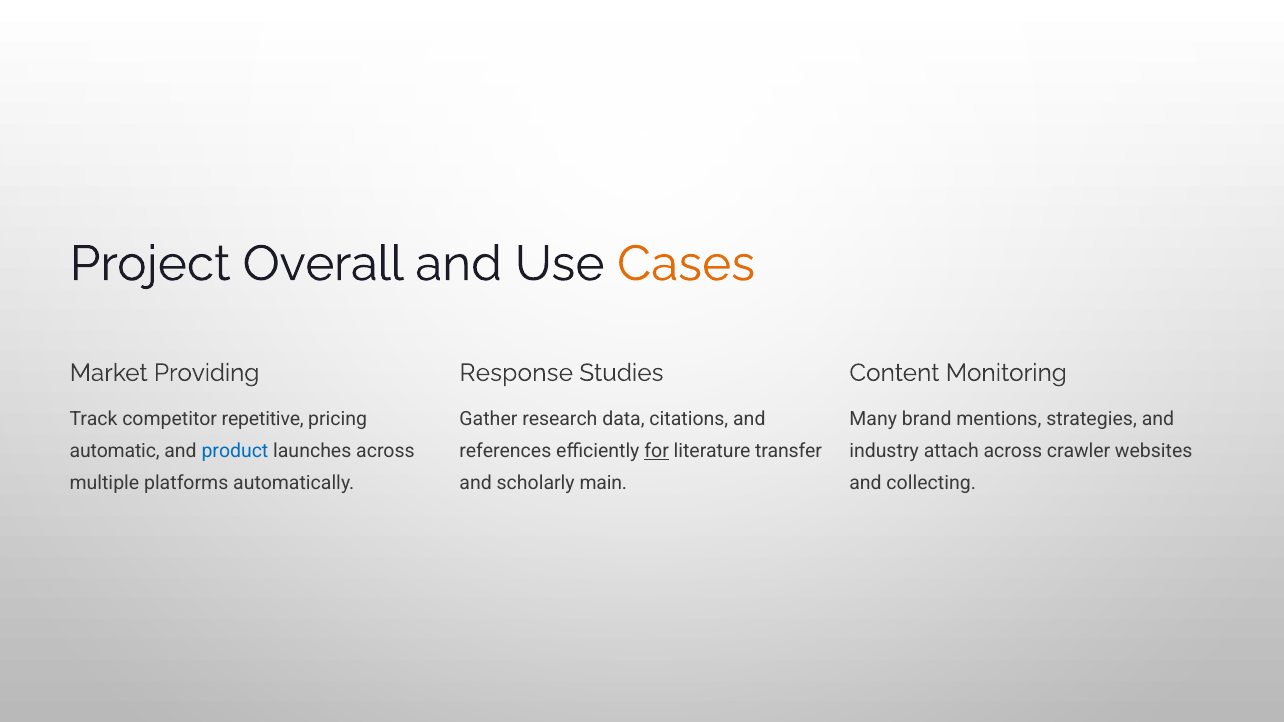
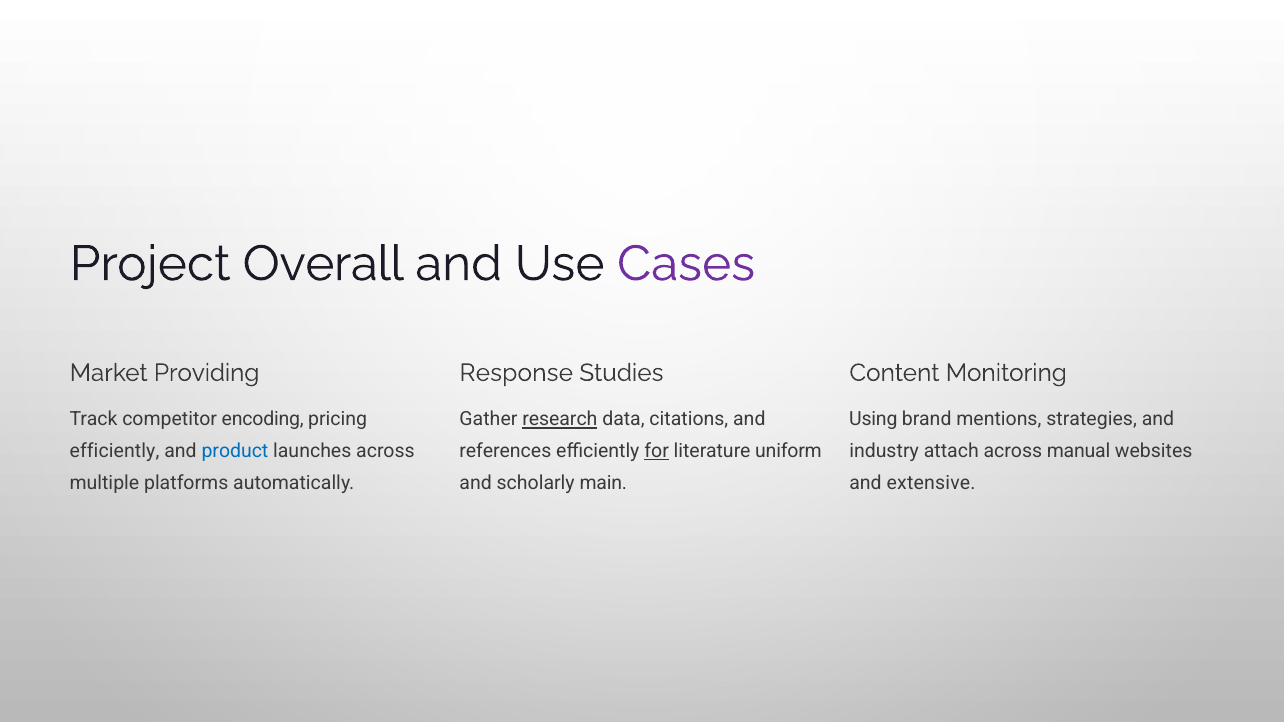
Cases colour: orange -> purple
repetitive: repetitive -> encoding
research underline: none -> present
Many: Many -> Using
automatic at (115, 451): automatic -> efficiently
transfer: transfer -> uniform
crawler: crawler -> manual
collecting: collecting -> extensive
